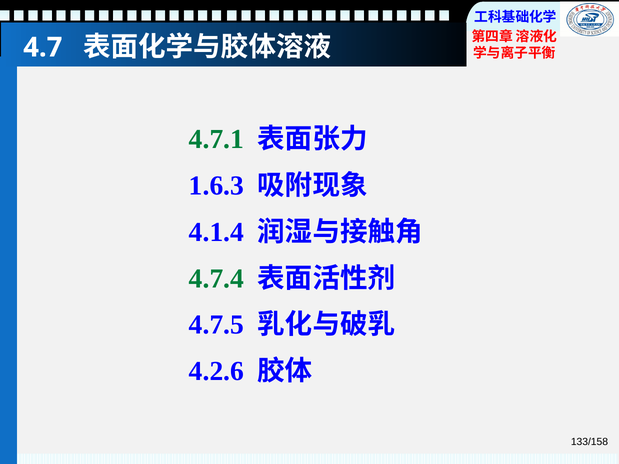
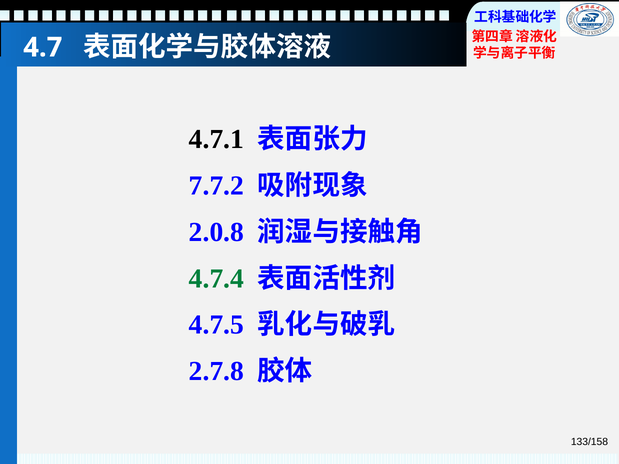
4.7.1 colour: green -> black
1.6.3: 1.6.3 -> 7.7.2
4.1.4: 4.1.4 -> 2.0.8
4.2.6: 4.2.6 -> 2.7.8
